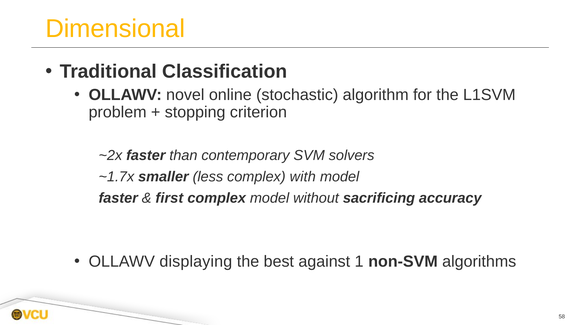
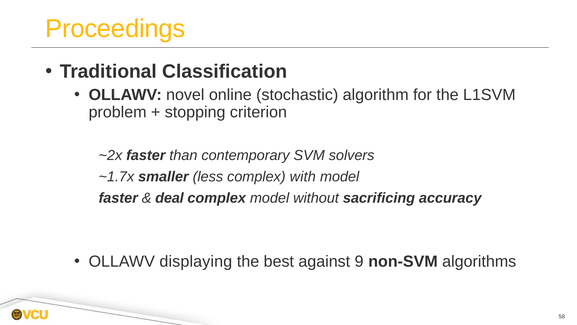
Dimensional: Dimensional -> Proceedings
first: first -> deal
1: 1 -> 9
